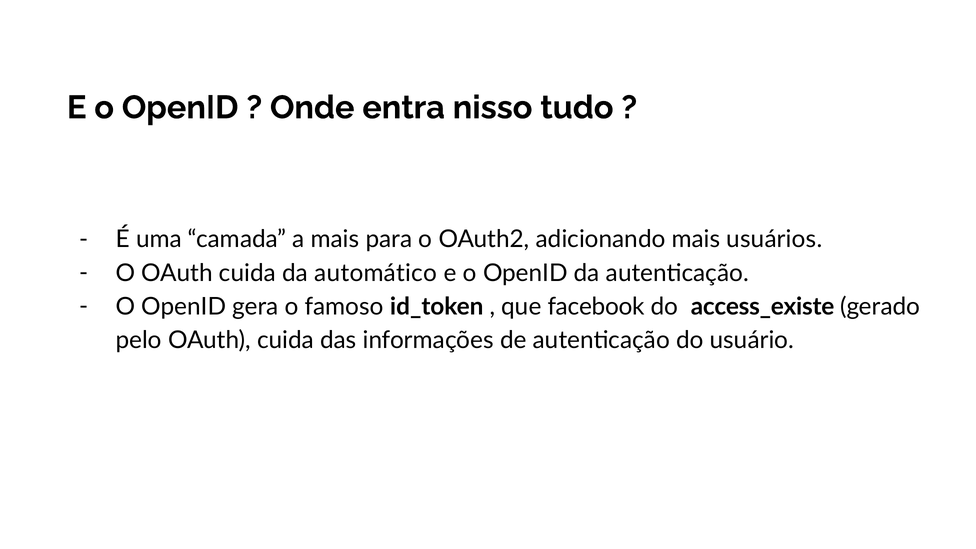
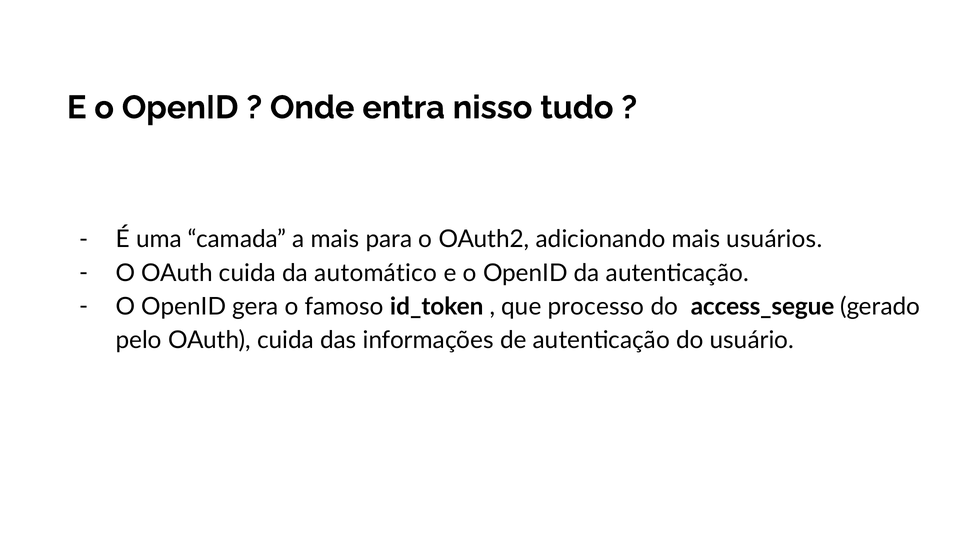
facebook: facebook -> processo
access_existe: access_existe -> access_segue
